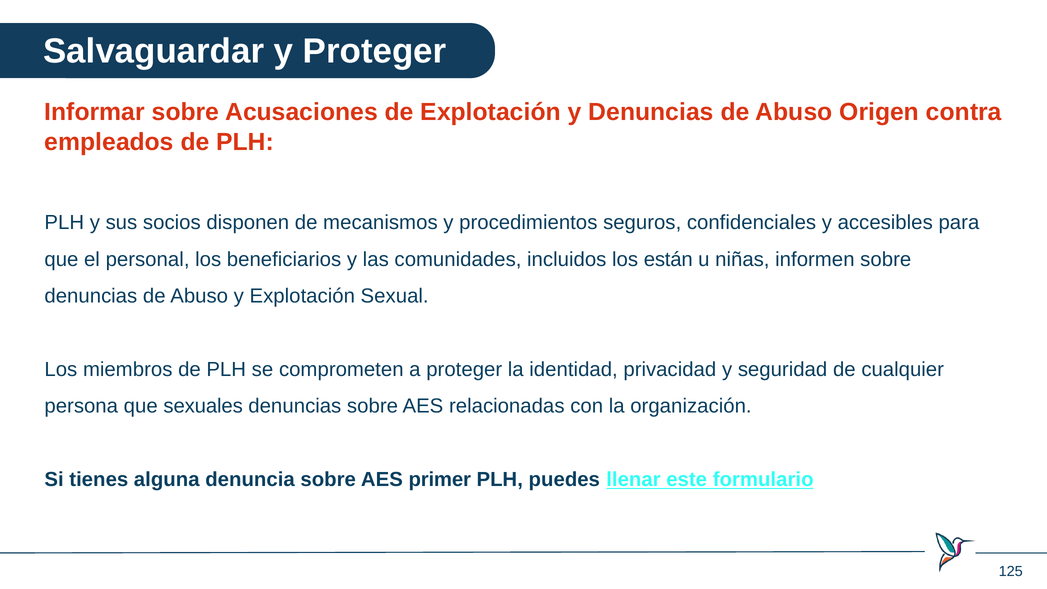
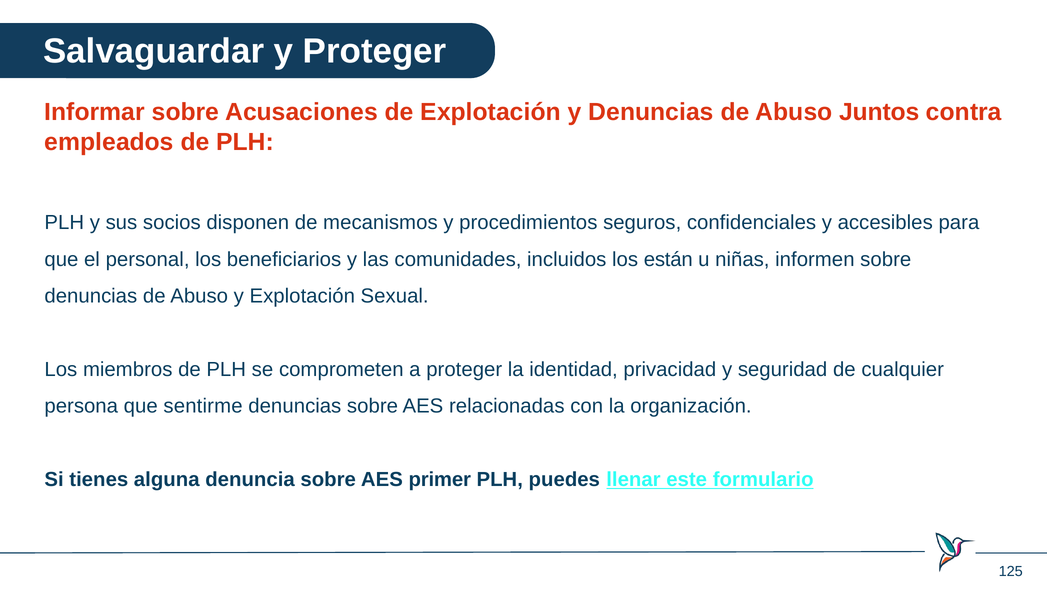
Origen: Origen -> Juntos
sexuales: sexuales -> sentirme
